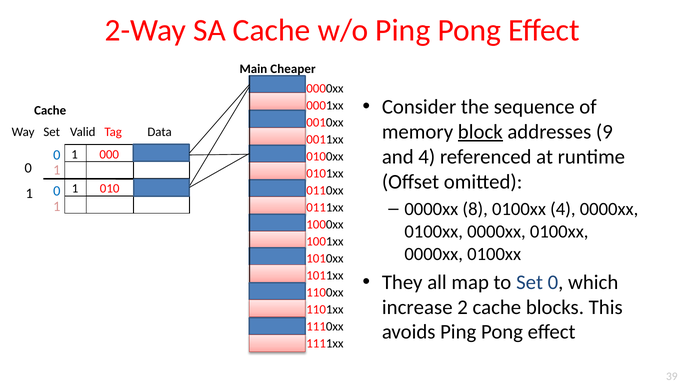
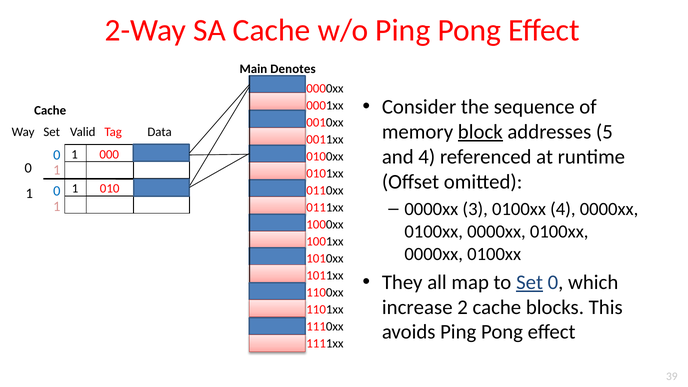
Cheaper: Cheaper -> Denotes
9: 9 -> 5
8: 8 -> 3
Set at (530, 282) underline: none -> present
